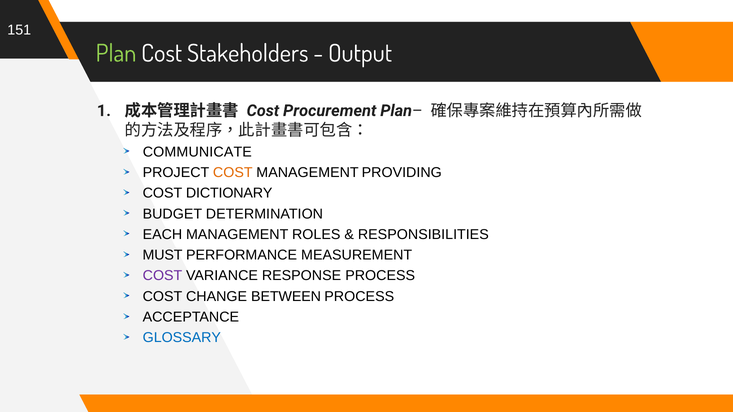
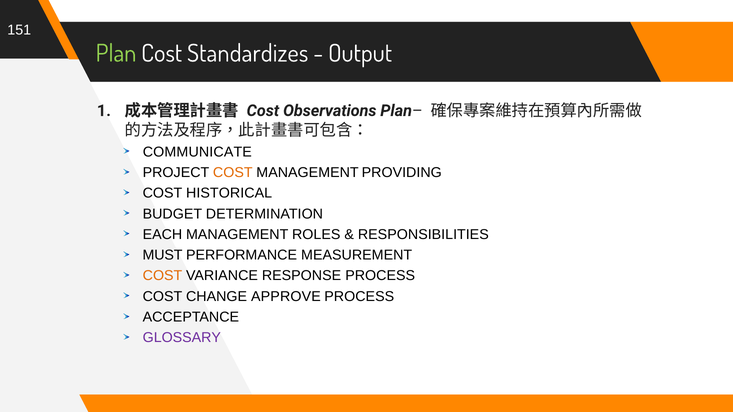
Stakeholders: Stakeholders -> Standardizes
Procurement: Procurement -> Observations
DICTIONARY: DICTIONARY -> HISTORICAL
COST at (162, 276) colour: purple -> orange
BETWEEN: BETWEEN -> APPROVE
GLOSSARY colour: blue -> purple
